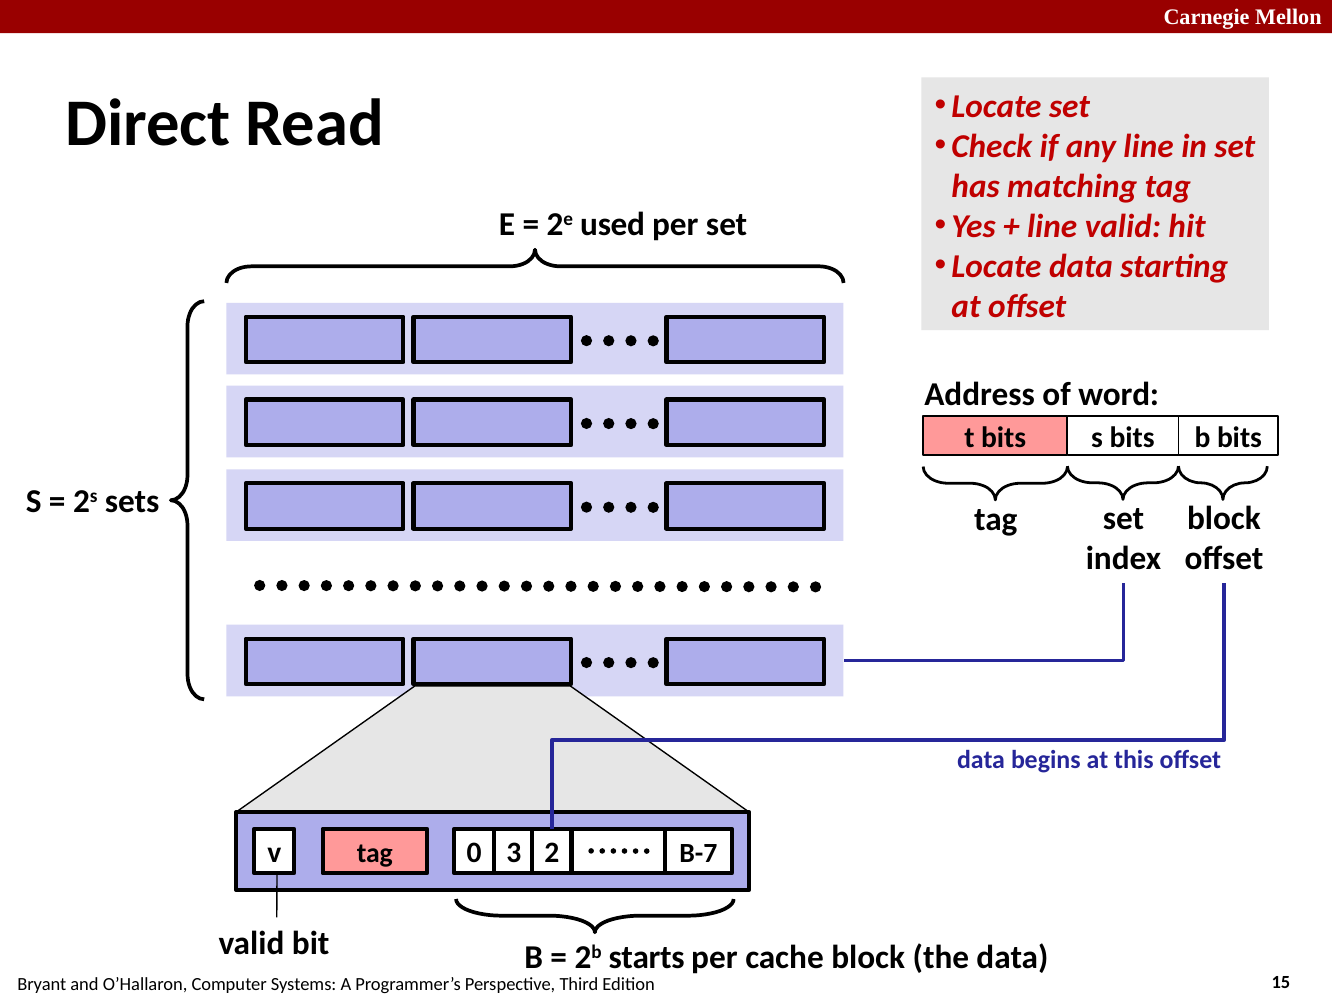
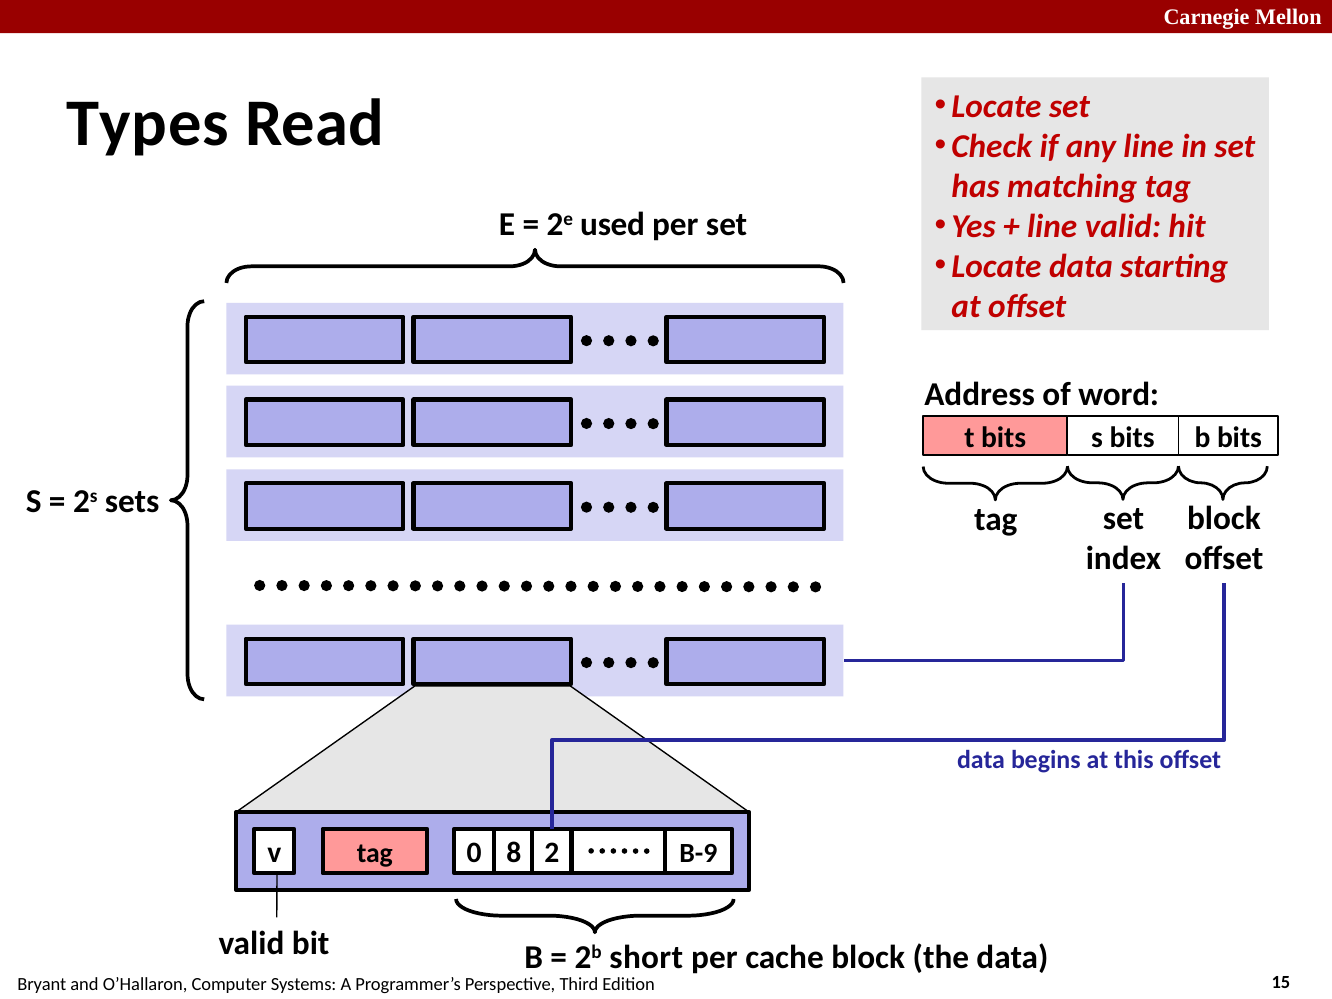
Direct: Direct -> Types
3: 3 -> 8
B-7: B-7 -> B-9
starts: starts -> short
